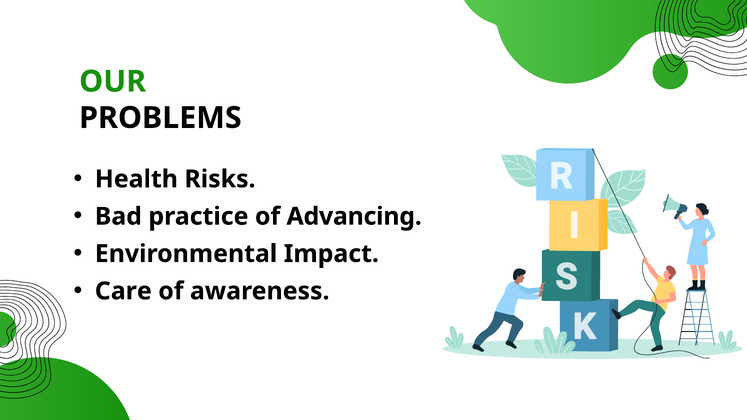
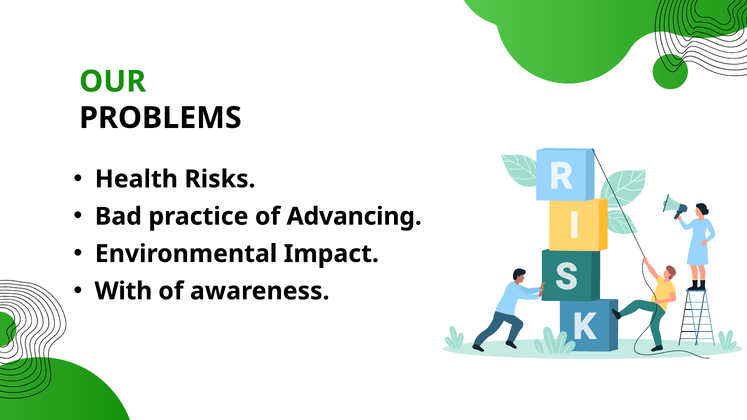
Care: Care -> With
